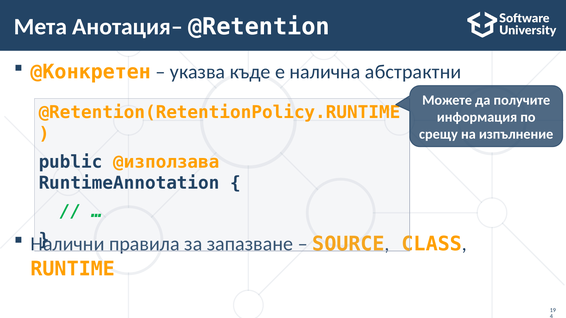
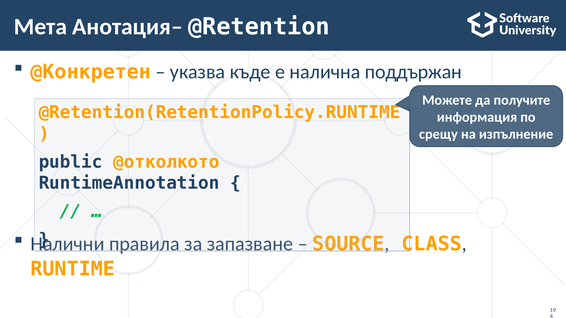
абстрактни: абстрактни -> поддържан
@използава: @използава -> @отколкото
